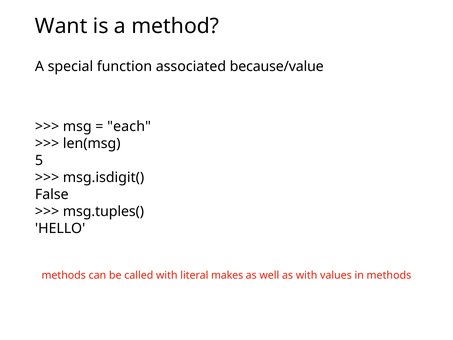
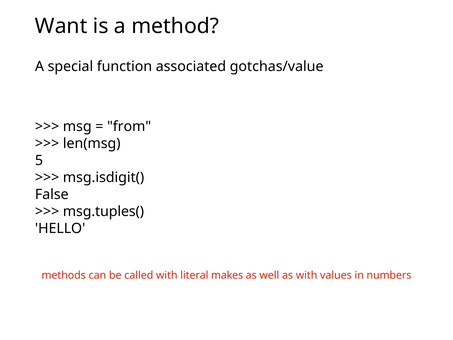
because/value: because/value -> gotchas/value
each: each -> from
in methods: methods -> numbers
